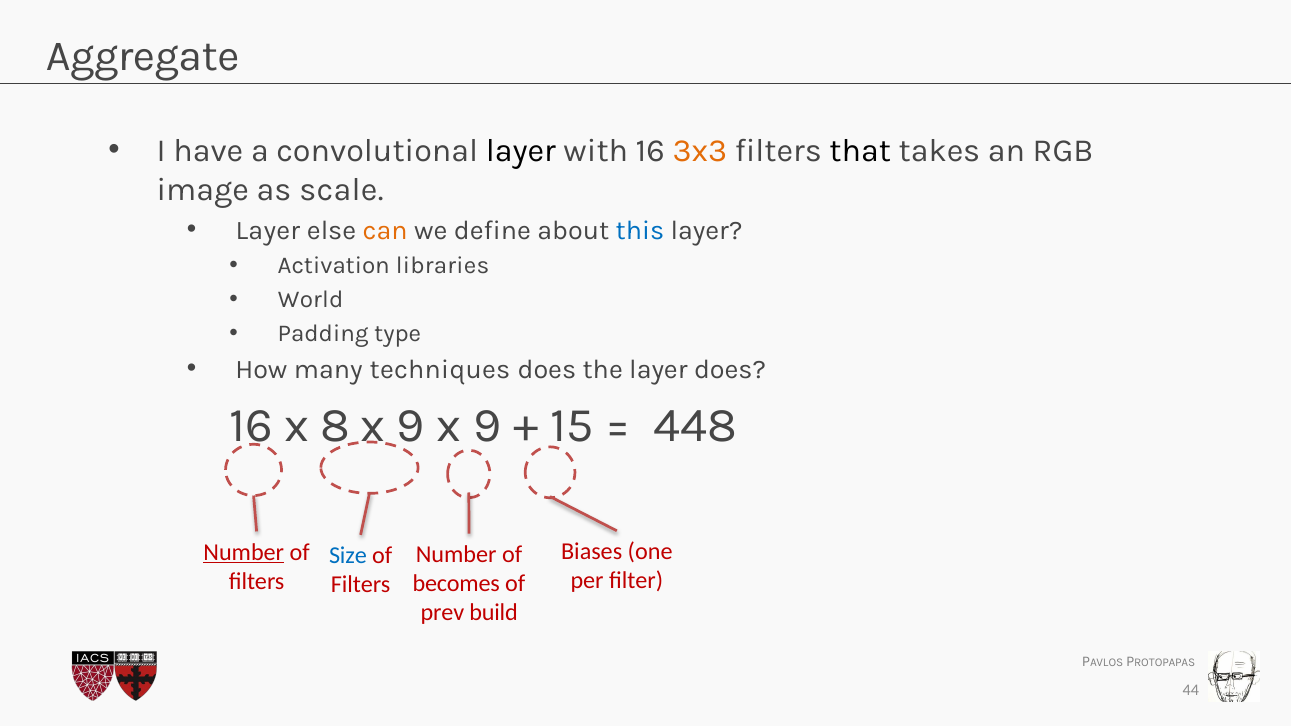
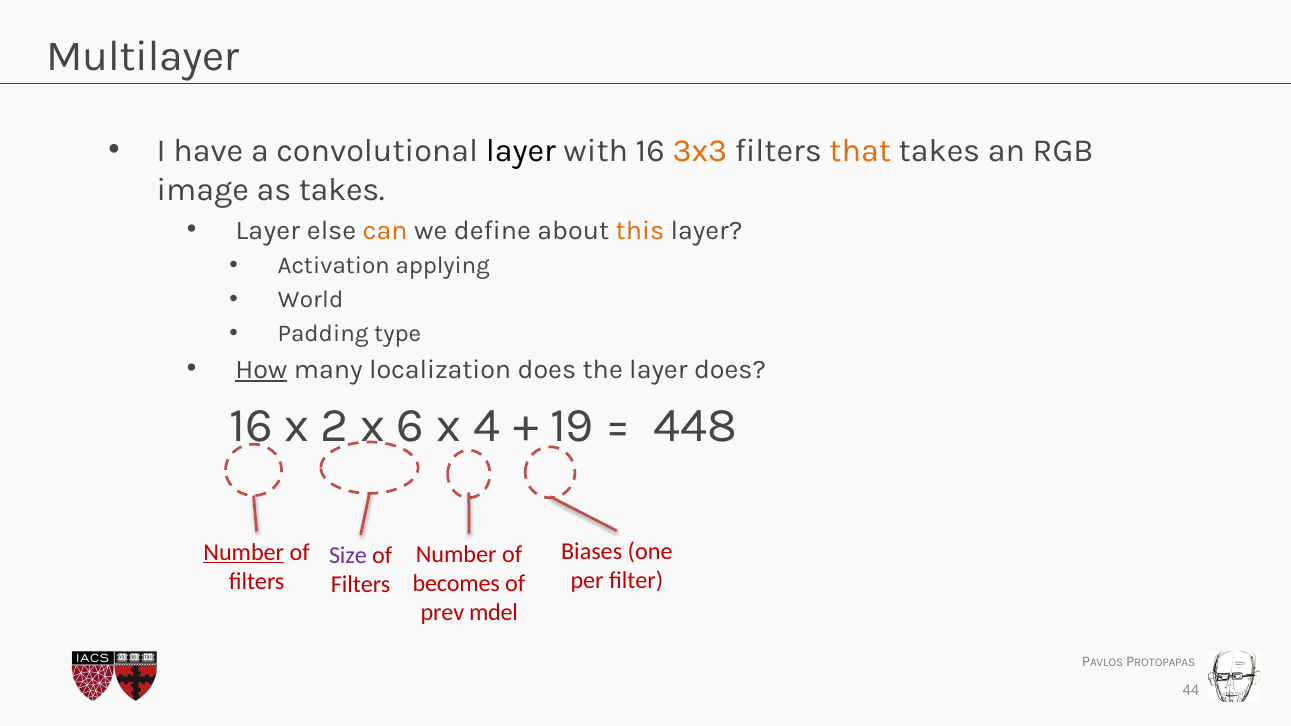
Aggregate: Aggregate -> Multilayer
that colour: black -> orange
as scale: scale -> takes
this colour: blue -> orange
libraries: libraries -> applying
How underline: none -> present
techniques: techniques -> localization
8: 8 -> 2
9 at (411, 426): 9 -> 6
9 at (487, 426): 9 -> 4
15: 15 -> 19
Size colour: blue -> purple
build: build -> mdel
